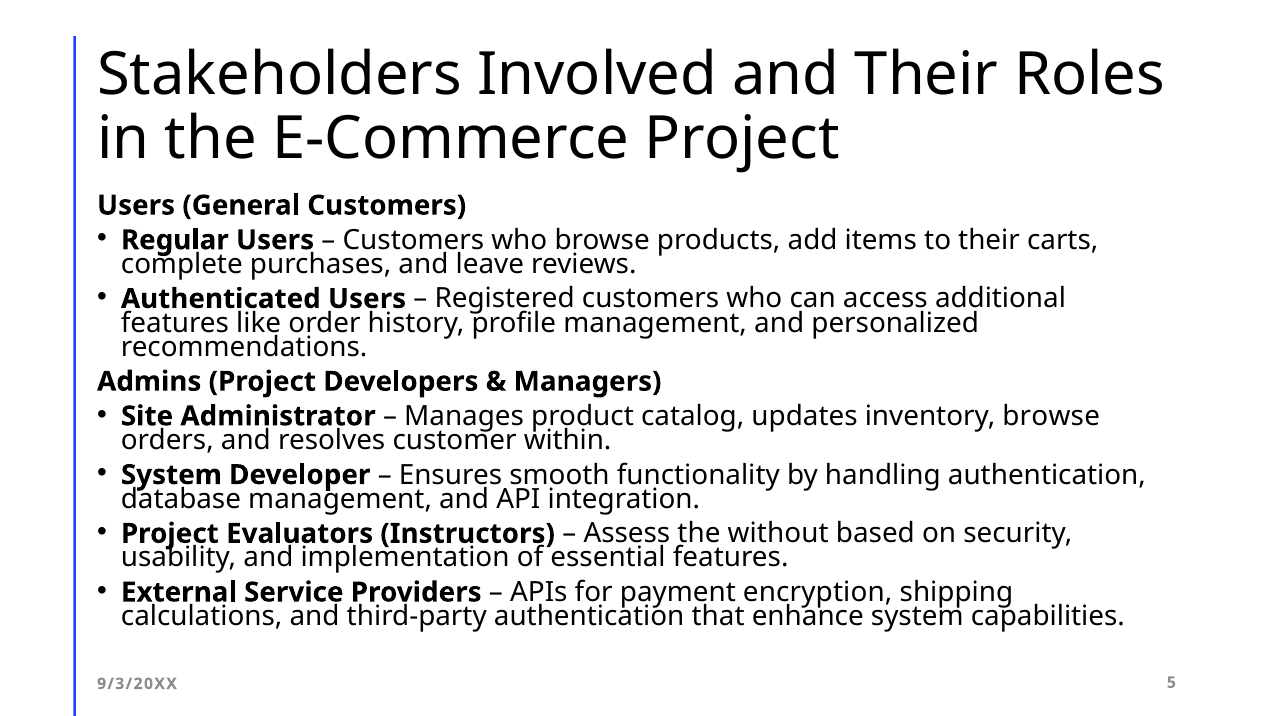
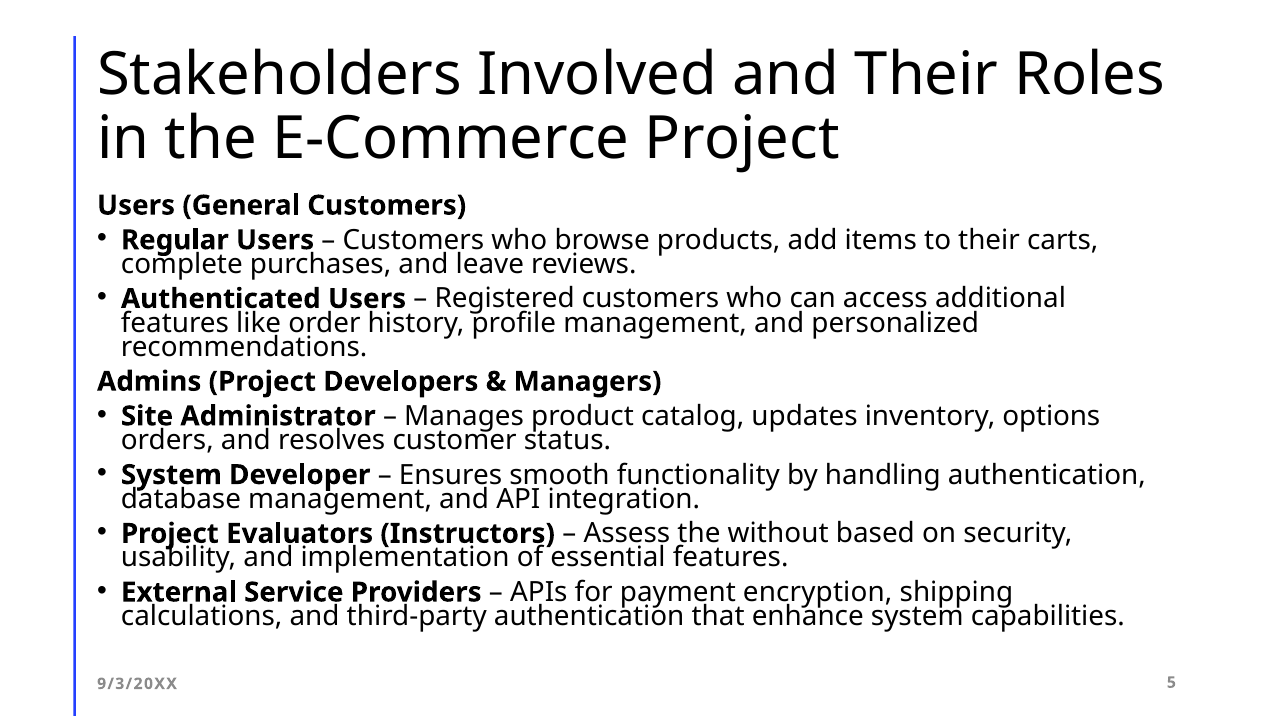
inventory browse: browse -> options
within: within -> status
